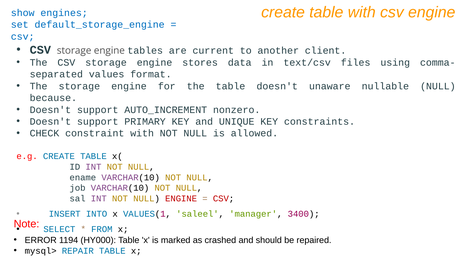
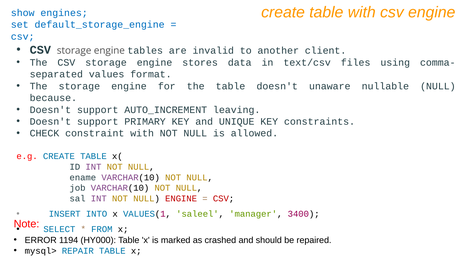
current: current -> invalid
nonzero: nonzero -> leaving
